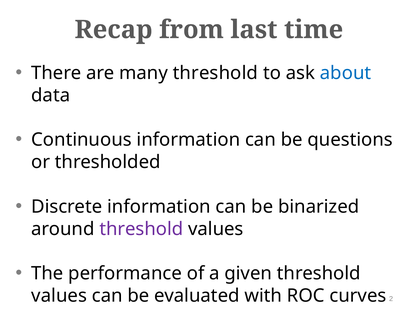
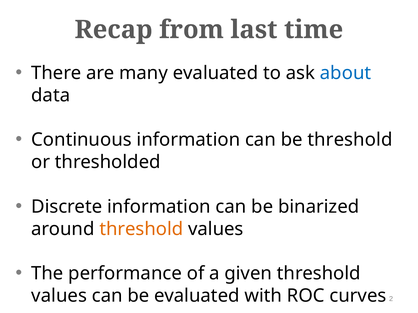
many threshold: threshold -> evaluated
be questions: questions -> threshold
threshold at (141, 229) colour: purple -> orange
